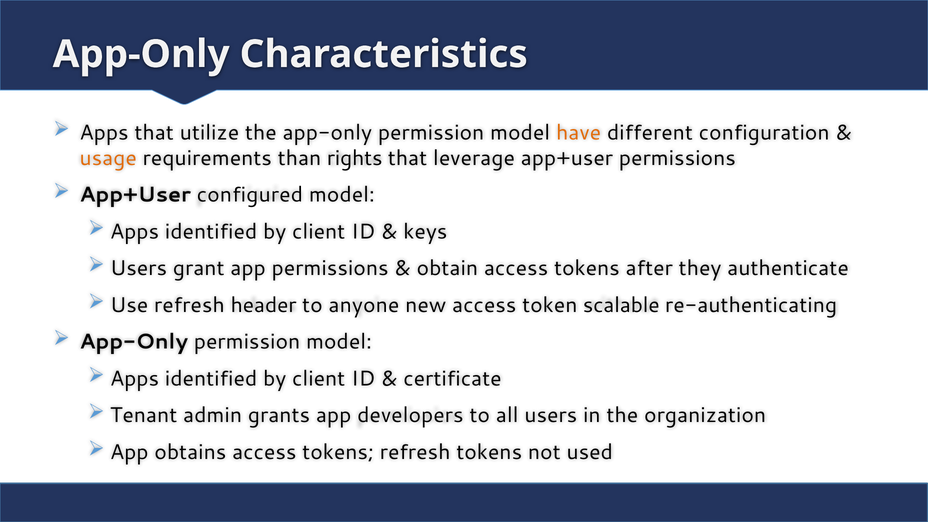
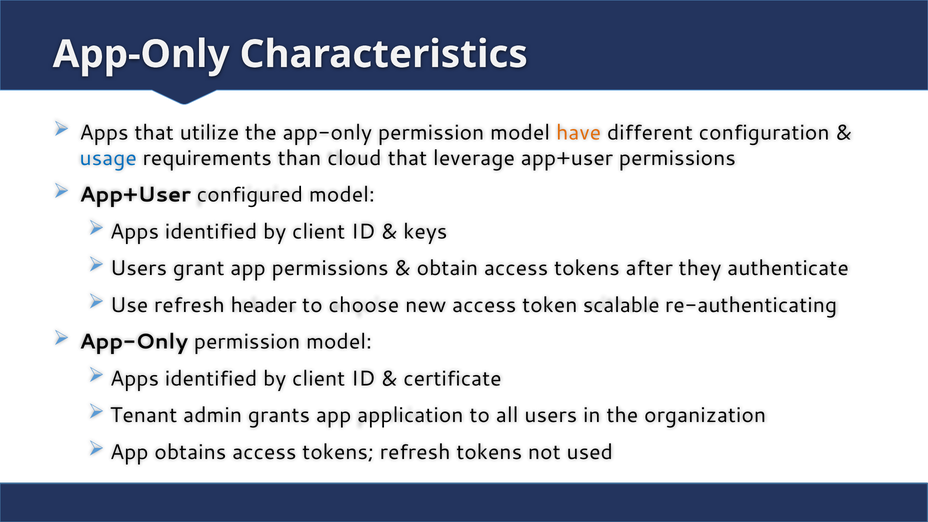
usage colour: orange -> blue
rights: rights -> cloud
anyone: anyone -> choose
developers: developers -> application
